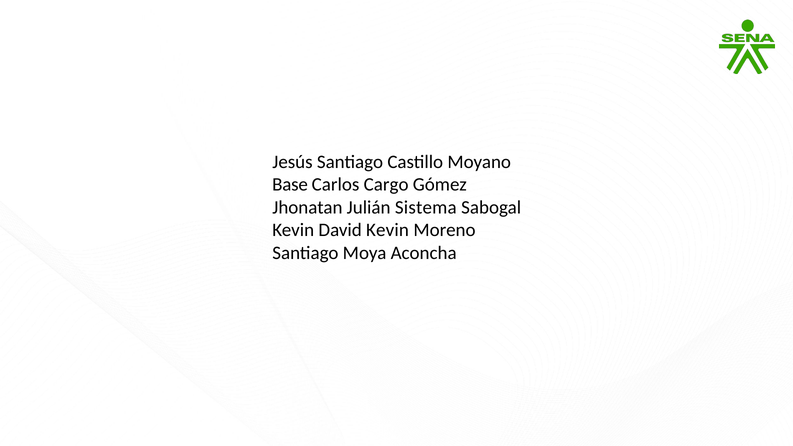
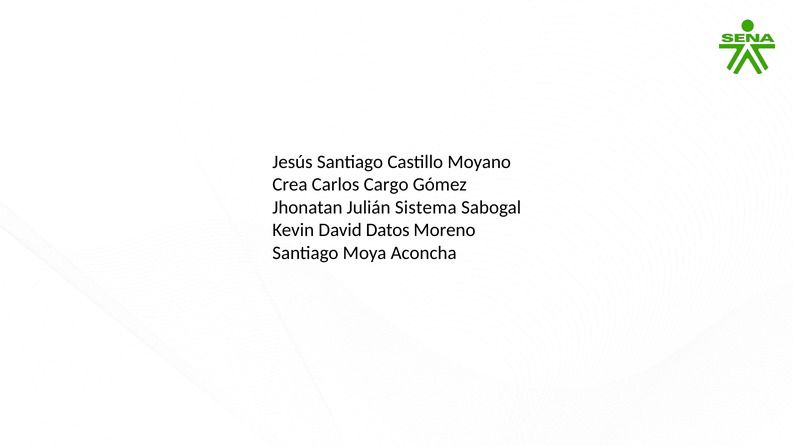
Base: Base -> Crea
David Kevin: Kevin -> Datos
